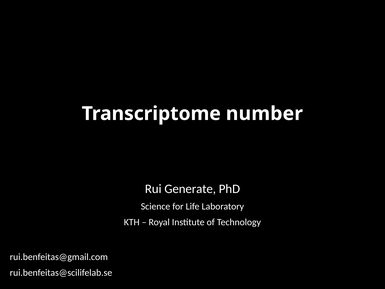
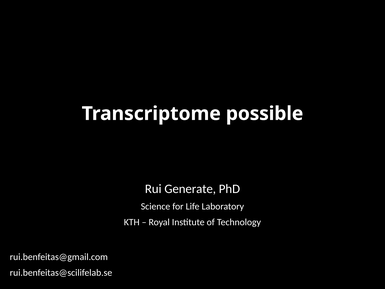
number: number -> possible
